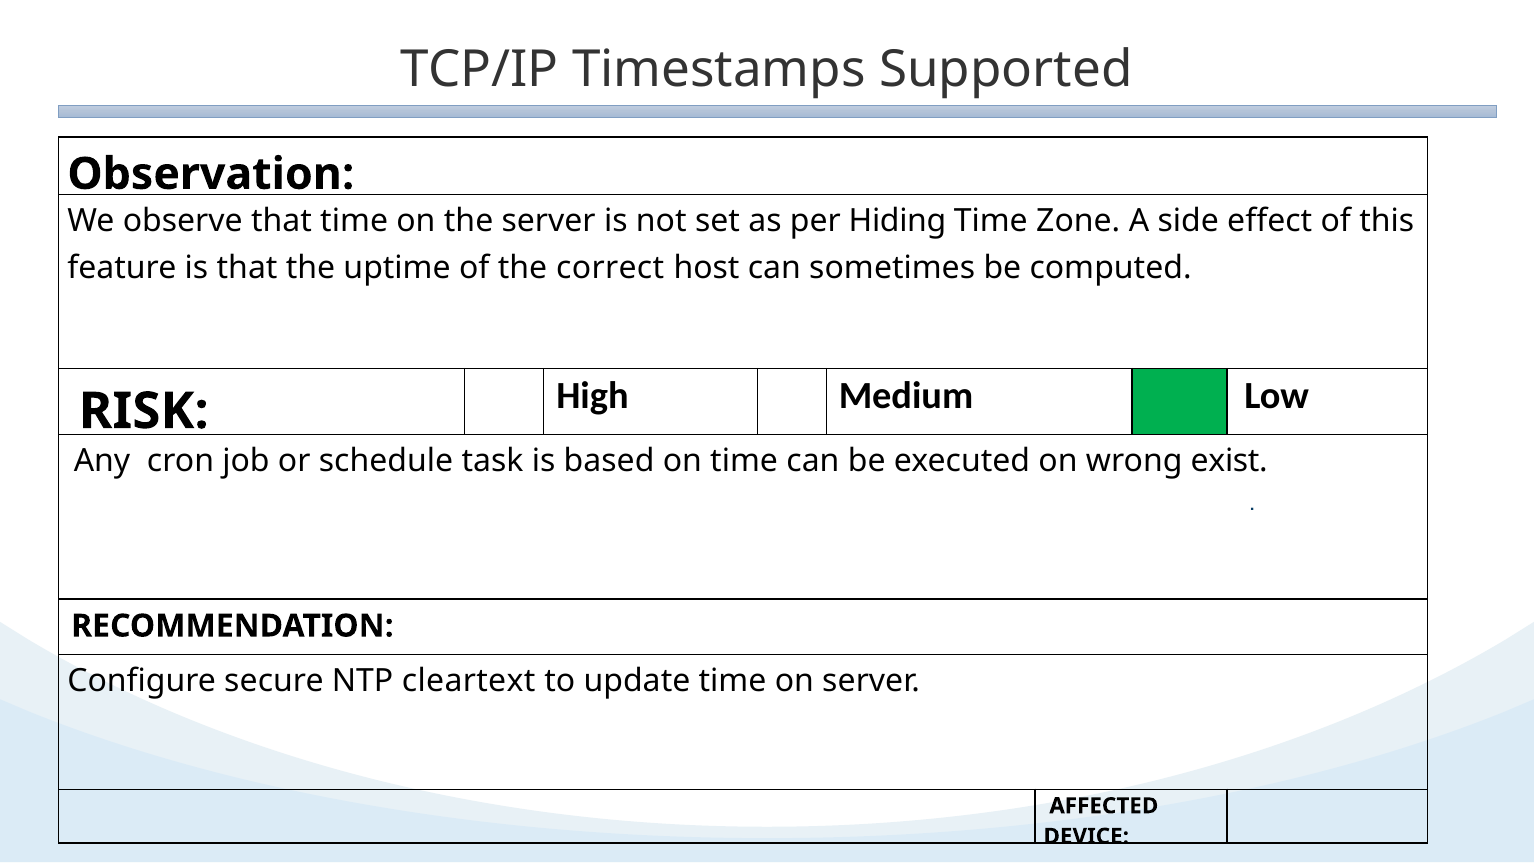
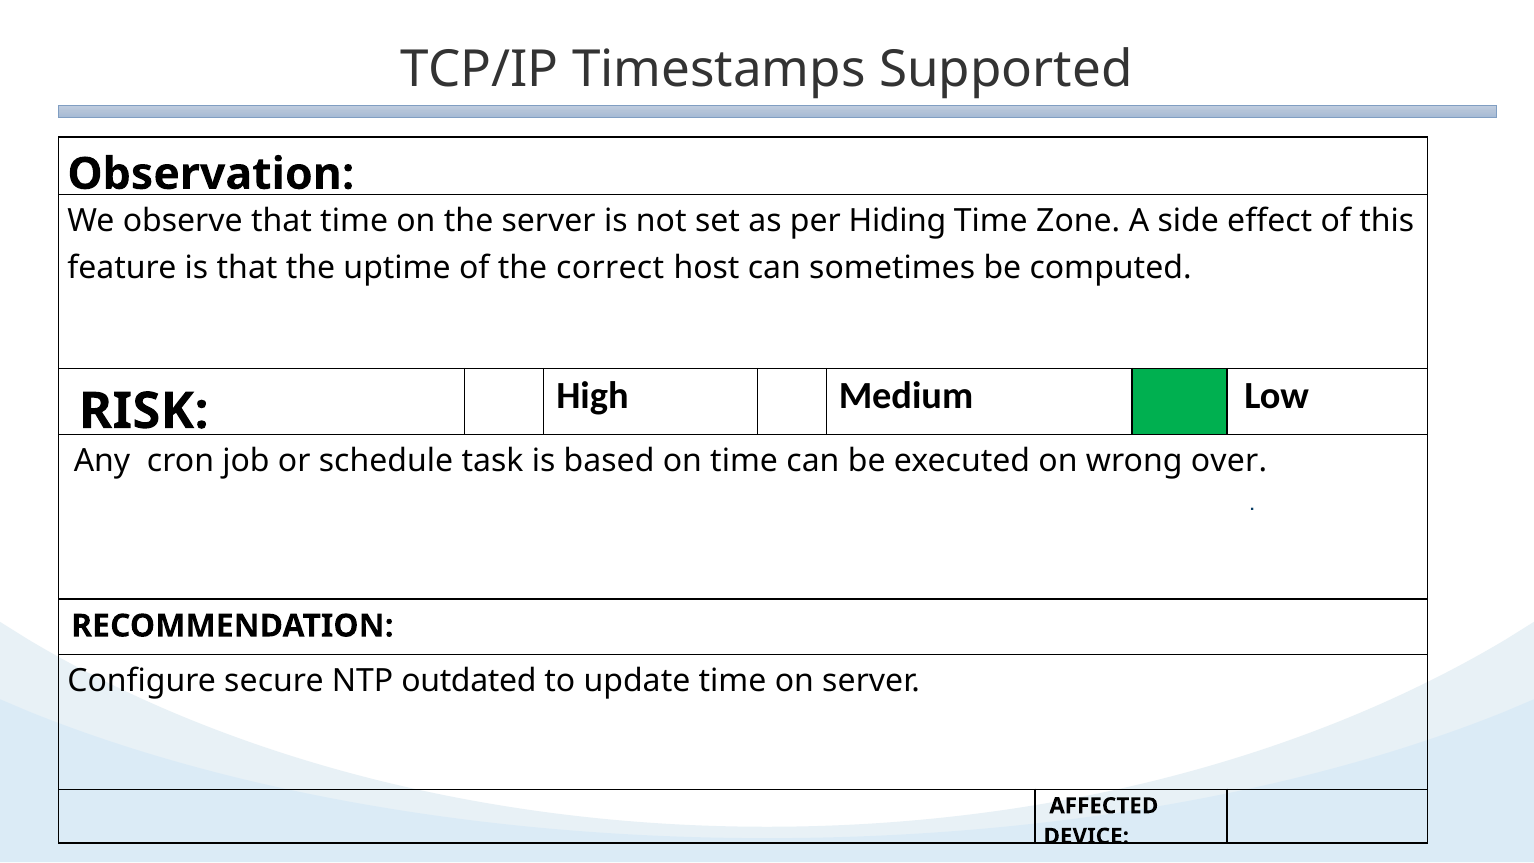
exist: exist -> over
cleartext: cleartext -> outdated
